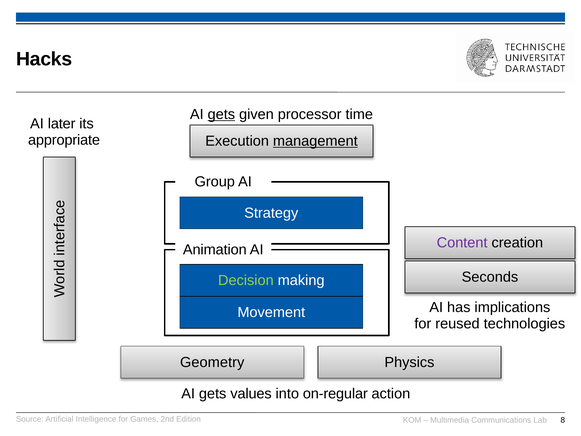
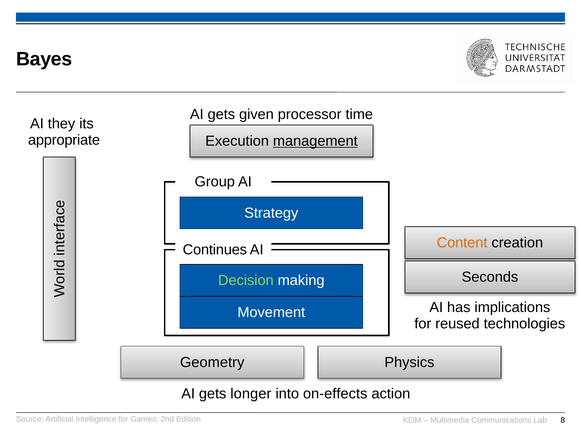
Hacks: Hacks -> Bayes
gets at (221, 114) underline: present -> none
later: later -> they
Content colour: purple -> orange
Animation: Animation -> Continues
values: values -> longer
on-regular: on-regular -> on-effects
